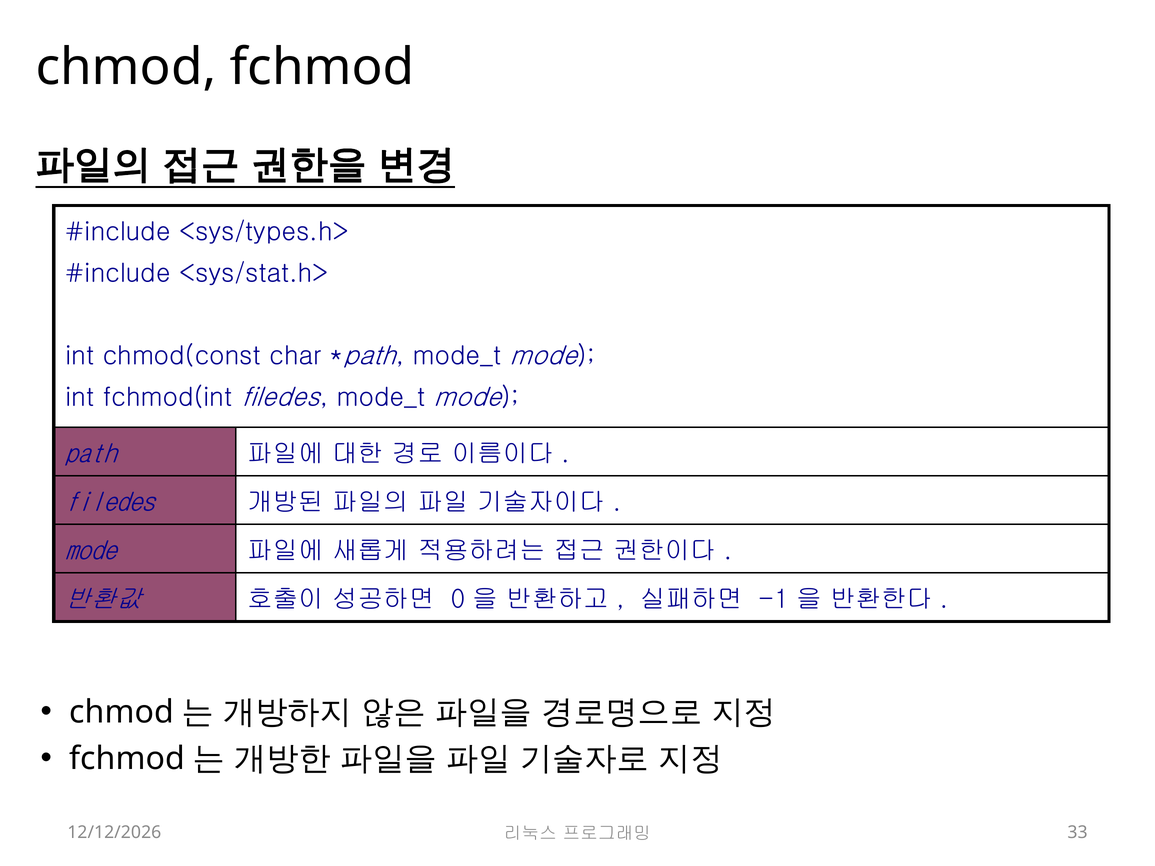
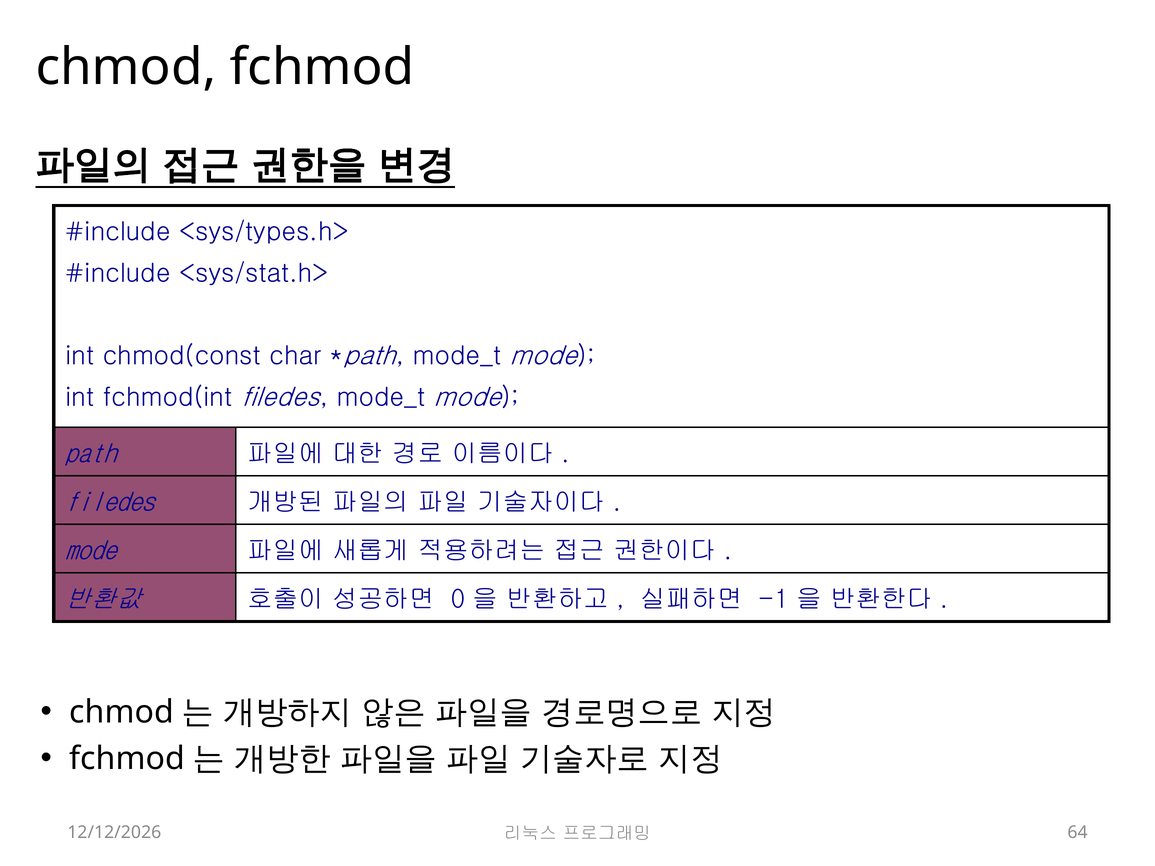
33: 33 -> 64
